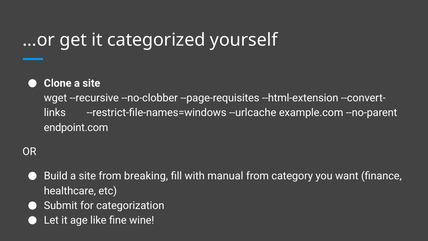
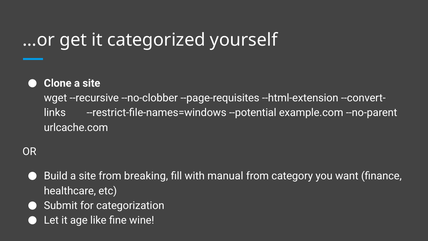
--urlcache: --urlcache -> --potential
endpoint.com: endpoint.com -> urlcache.com
